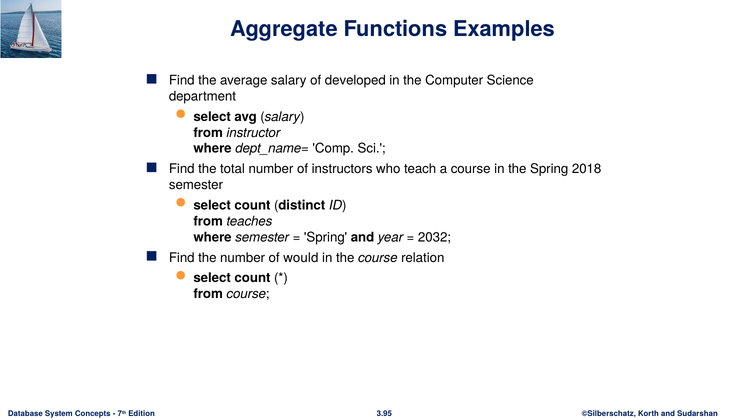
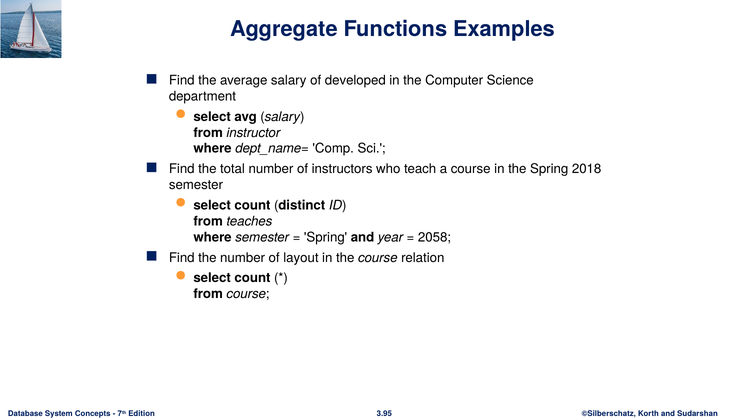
2032: 2032 -> 2058
would: would -> layout
